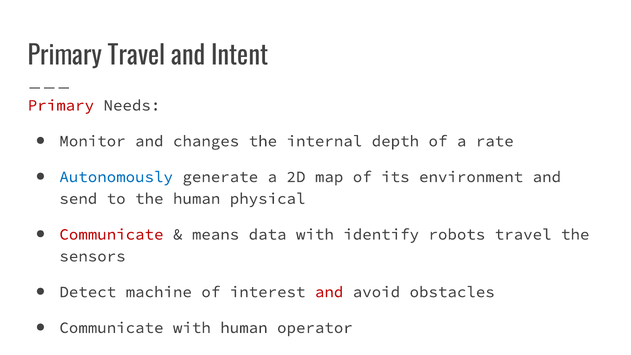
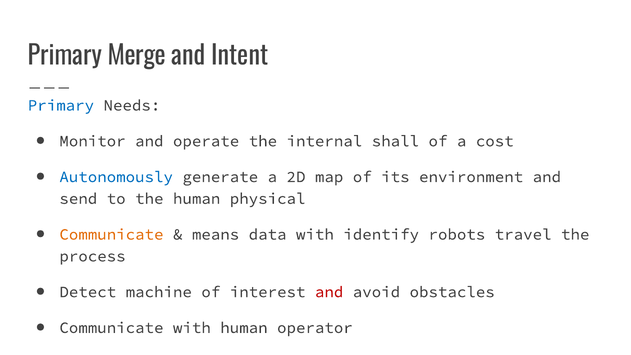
Primary Travel: Travel -> Merge
Primary at (61, 105) colour: red -> blue
and changes: changes -> operate
depth: depth -> shall
rate: rate -> cost
Communicate at (111, 234) colour: red -> orange
sensors: sensors -> process
